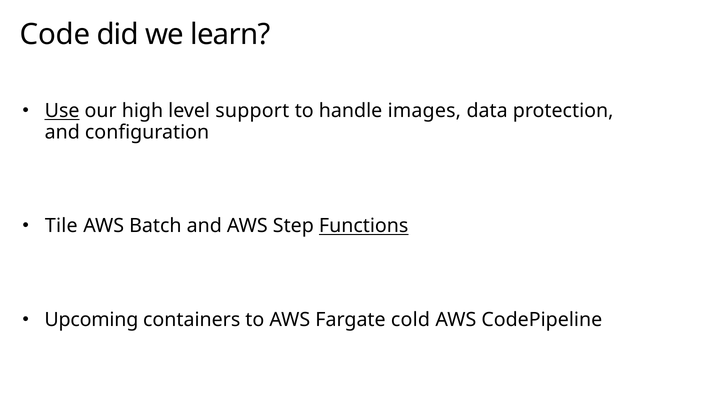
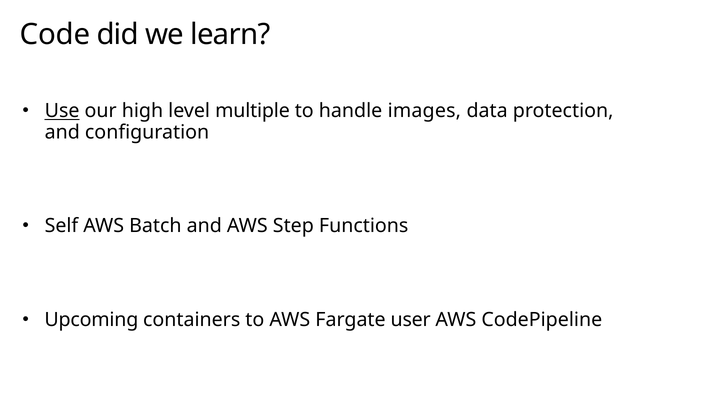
support: support -> multiple
Tile: Tile -> Self
Functions underline: present -> none
cold: cold -> user
